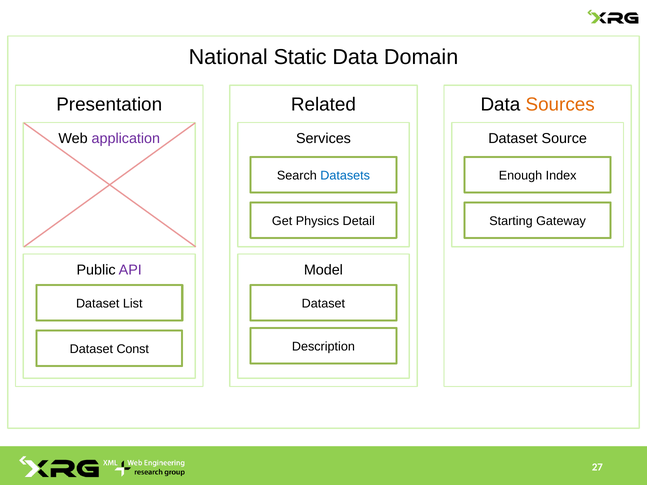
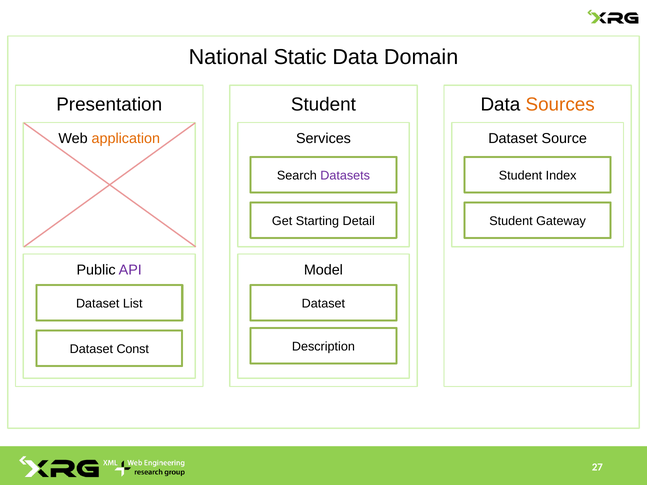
Related at (323, 105): Related -> Student
application colour: purple -> orange
Datasets colour: blue -> purple
Enough at (520, 176): Enough -> Student
Physics: Physics -> Starting
Starting at (511, 221): Starting -> Student
